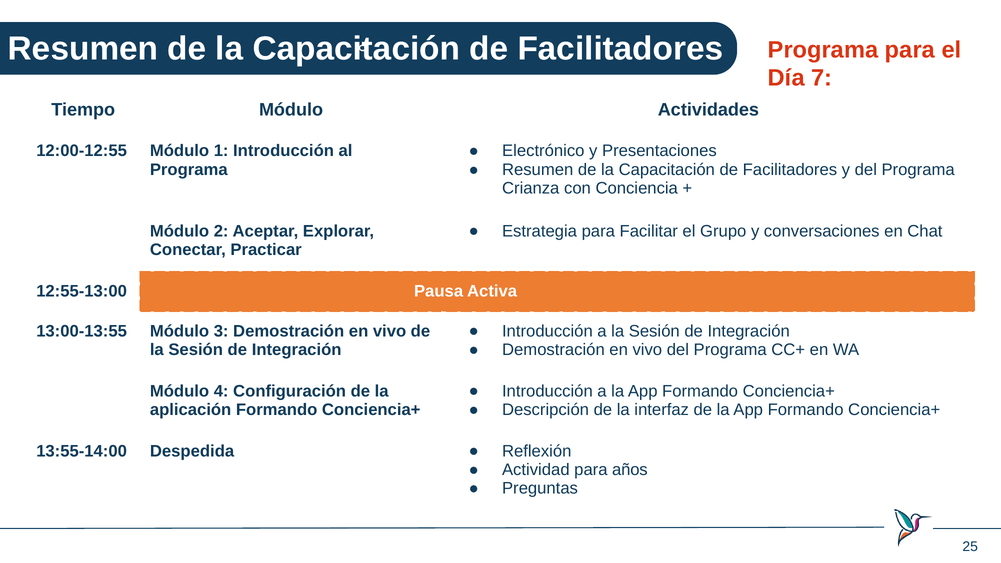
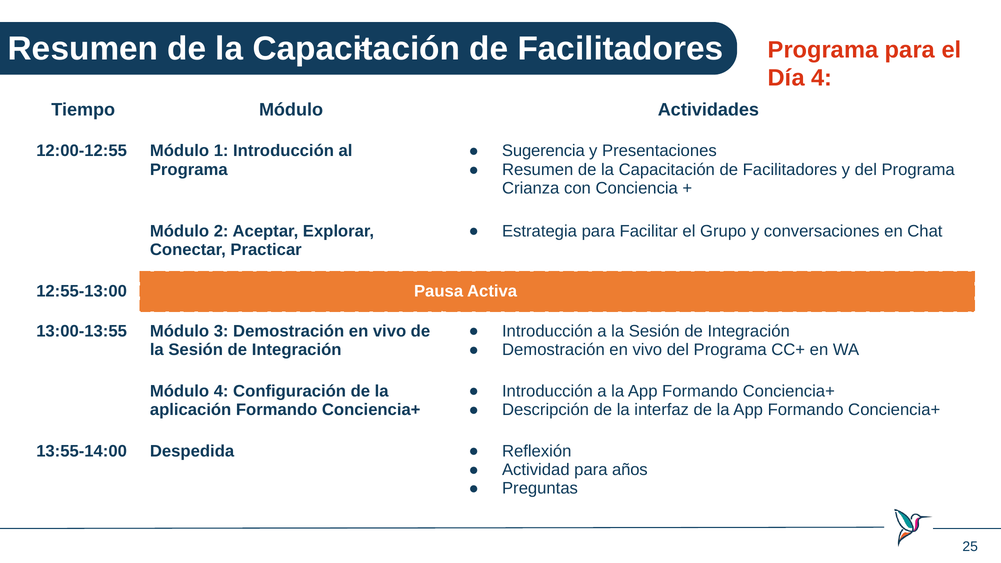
Día 7: 7 -> 4
Electrónico: Electrónico -> Sugerencia
